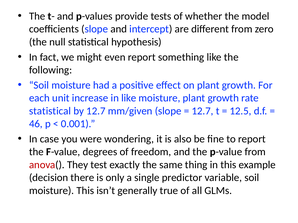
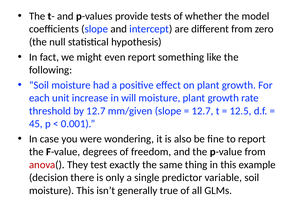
in like: like -> will
statistical at (50, 111): statistical -> threshold
46: 46 -> 45
